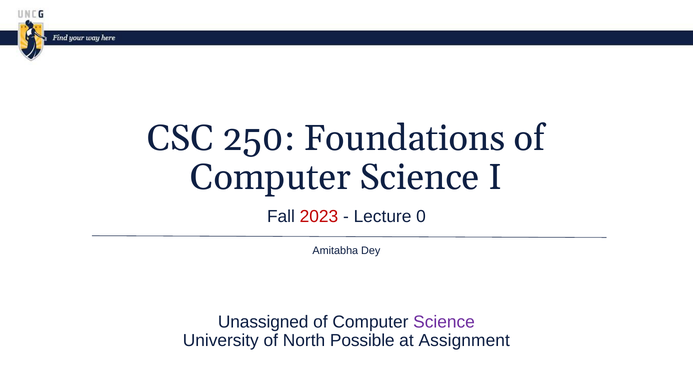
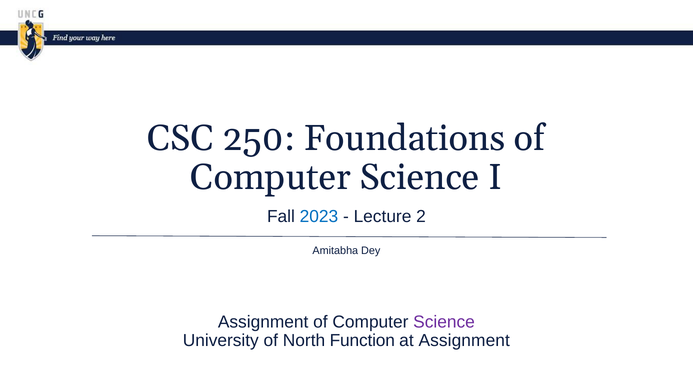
2023 colour: red -> blue
0: 0 -> 2
Unassigned at (263, 322): Unassigned -> Assignment
Possible: Possible -> Function
